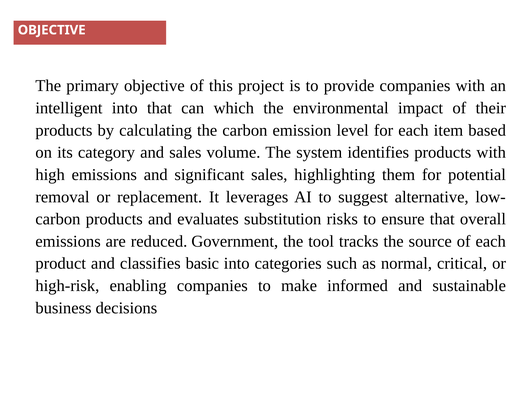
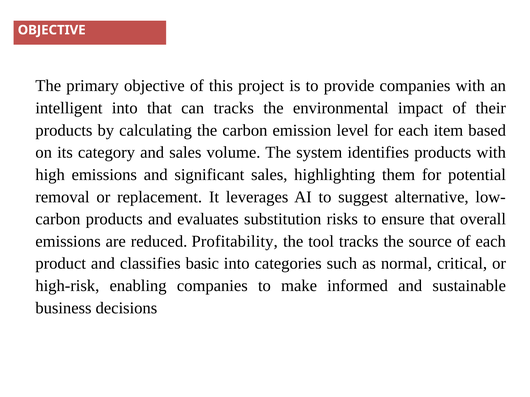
can which: which -> tracks
Government: Government -> Profitability
